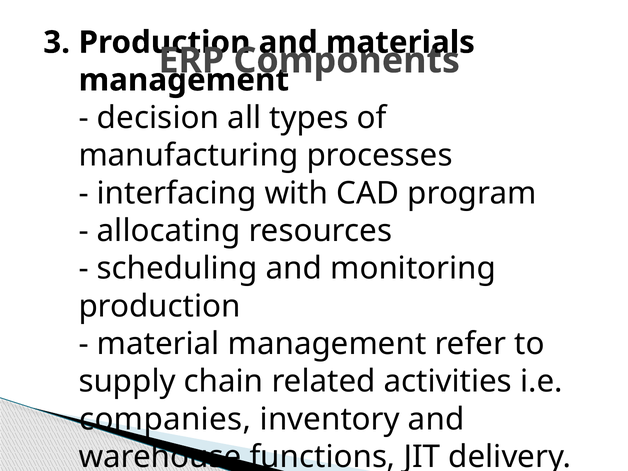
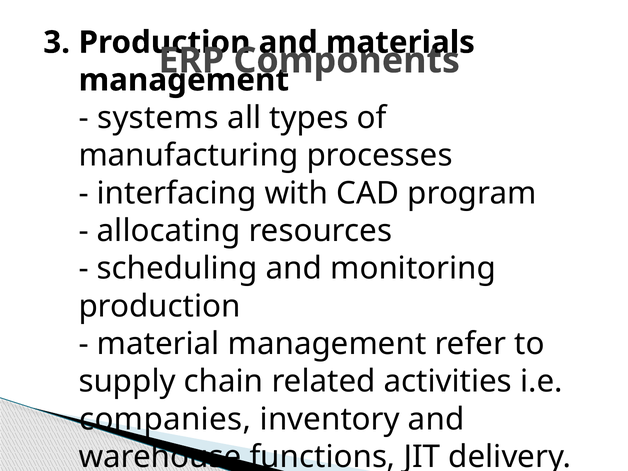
decision: decision -> systems
